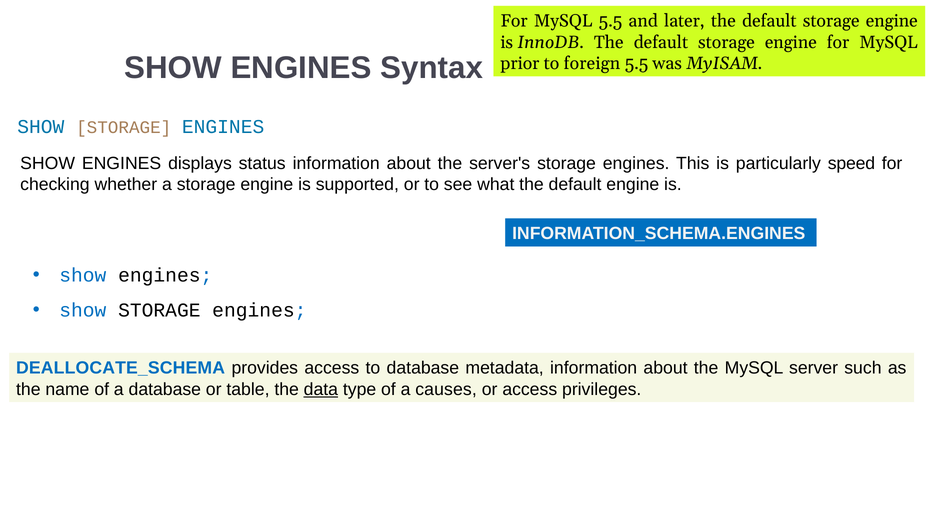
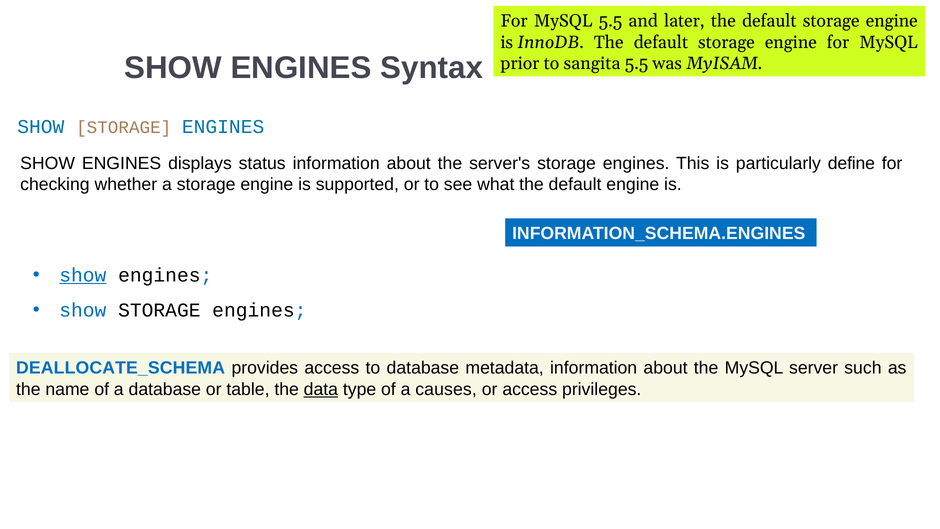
foreign: foreign -> sangita
speed: speed -> define
show at (83, 275) underline: none -> present
